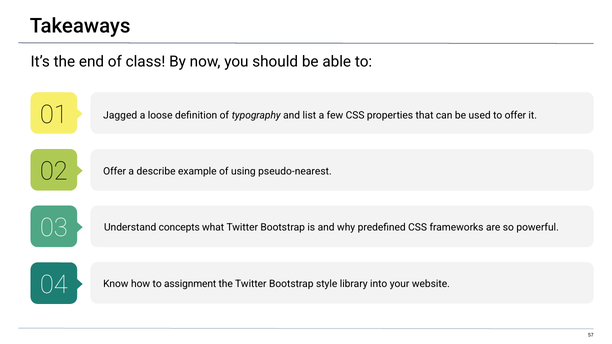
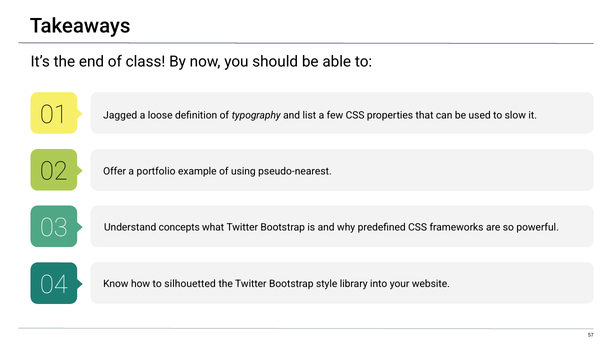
to offer: offer -> slow
describe: describe -> portfolio
assignment: assignment -> silhouetted
